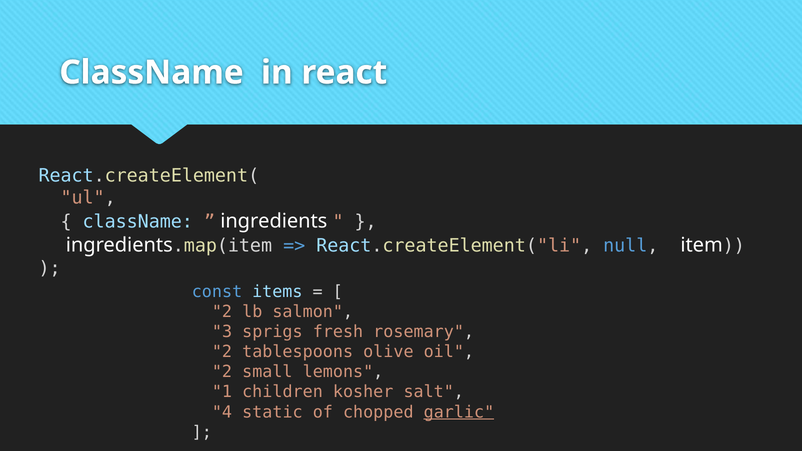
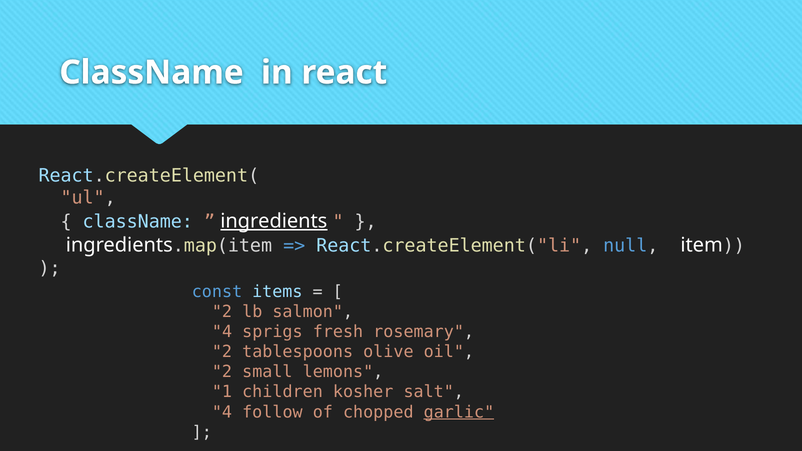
ingredients at (274, 221) underline: none -> present
3 at (222, 332): 3 -> 4
static: static -> follow
